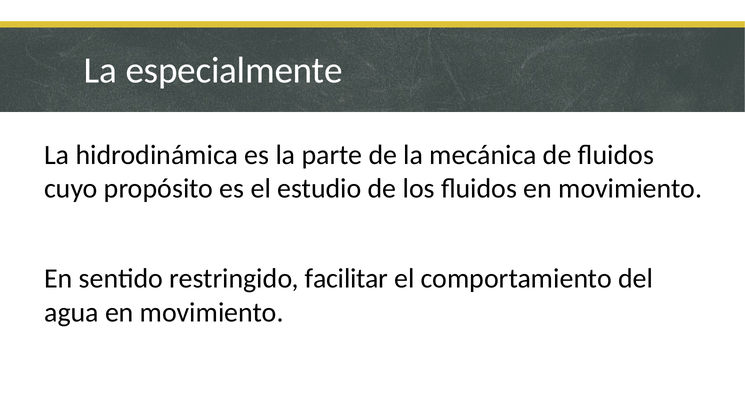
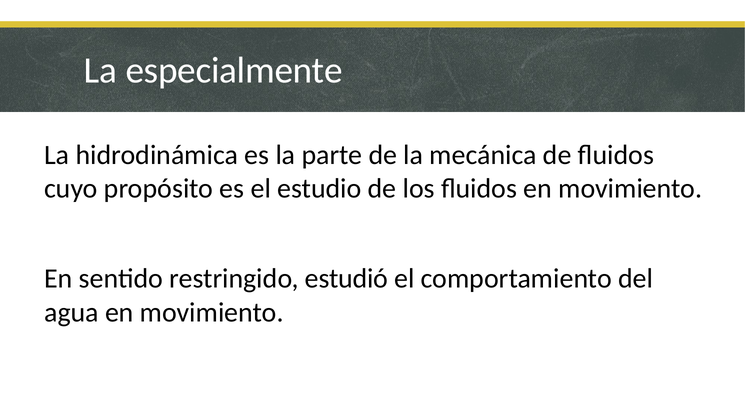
facilitar: facilitar -> estudió
